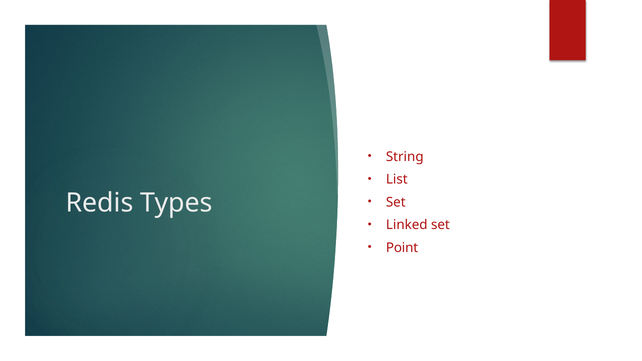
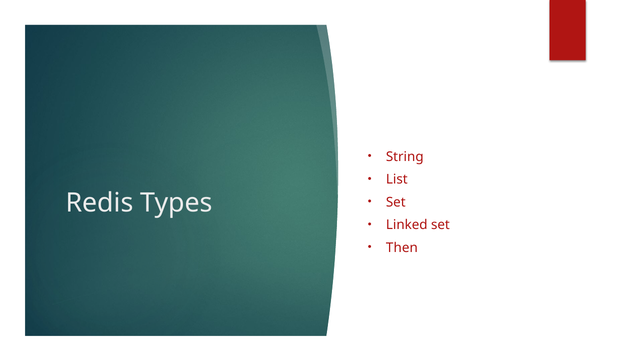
Point: Point -> Then
